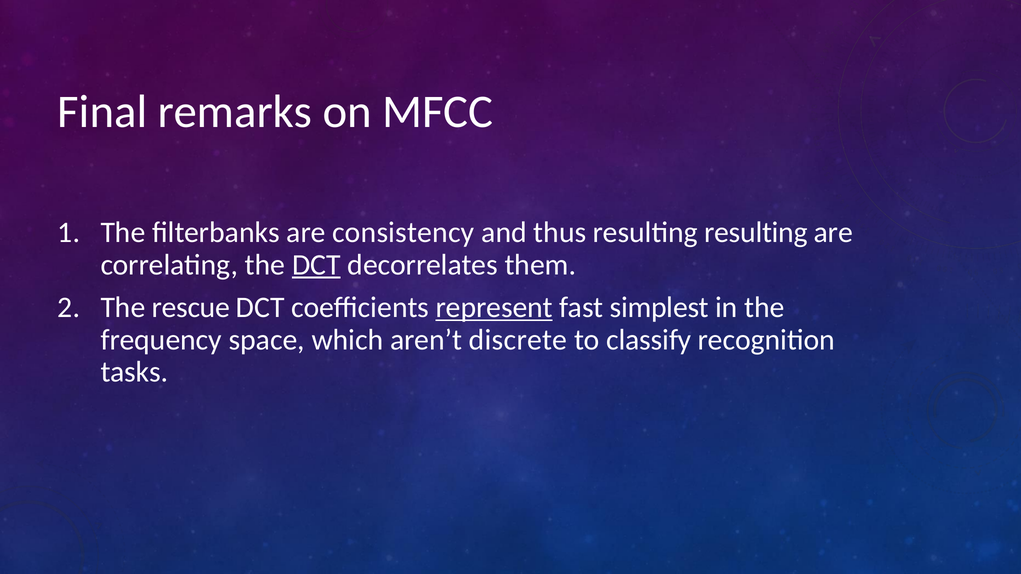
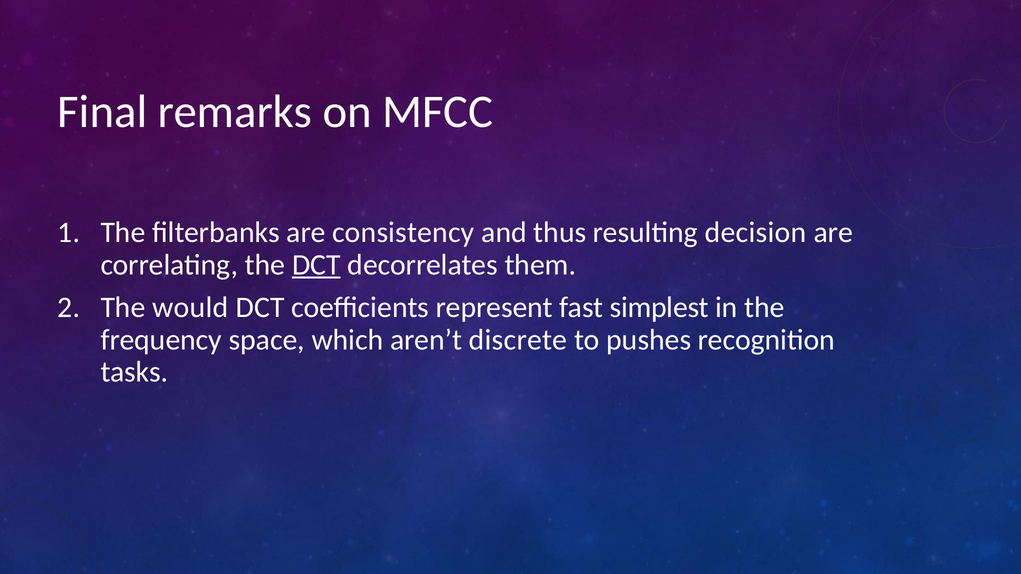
resulting resulting: resulting -> decision
rescue: rescue -> would
represent underline: present -> none
classify: classify -> pushes
